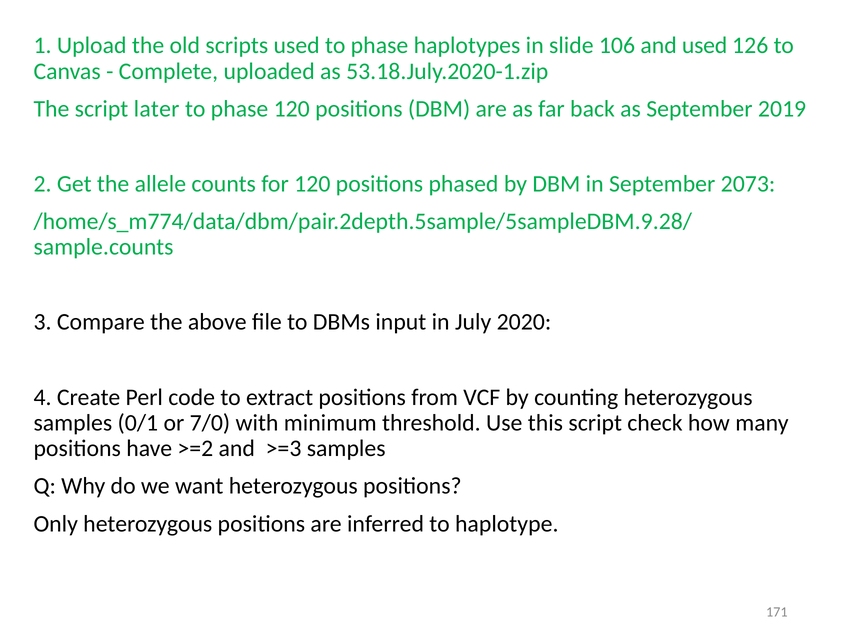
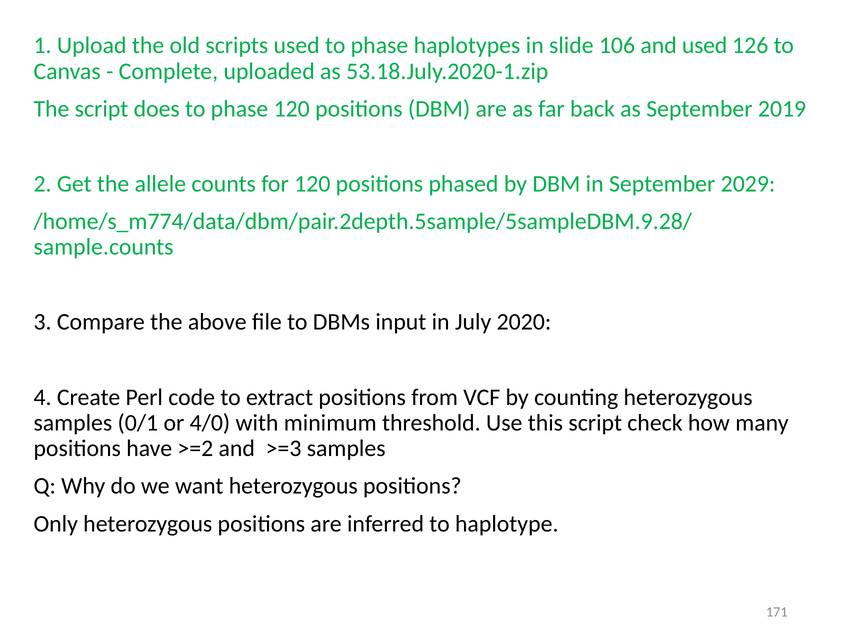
later: later -> does
2073: 2073 -> 2029
7/0: 7/0 -> 4/0
